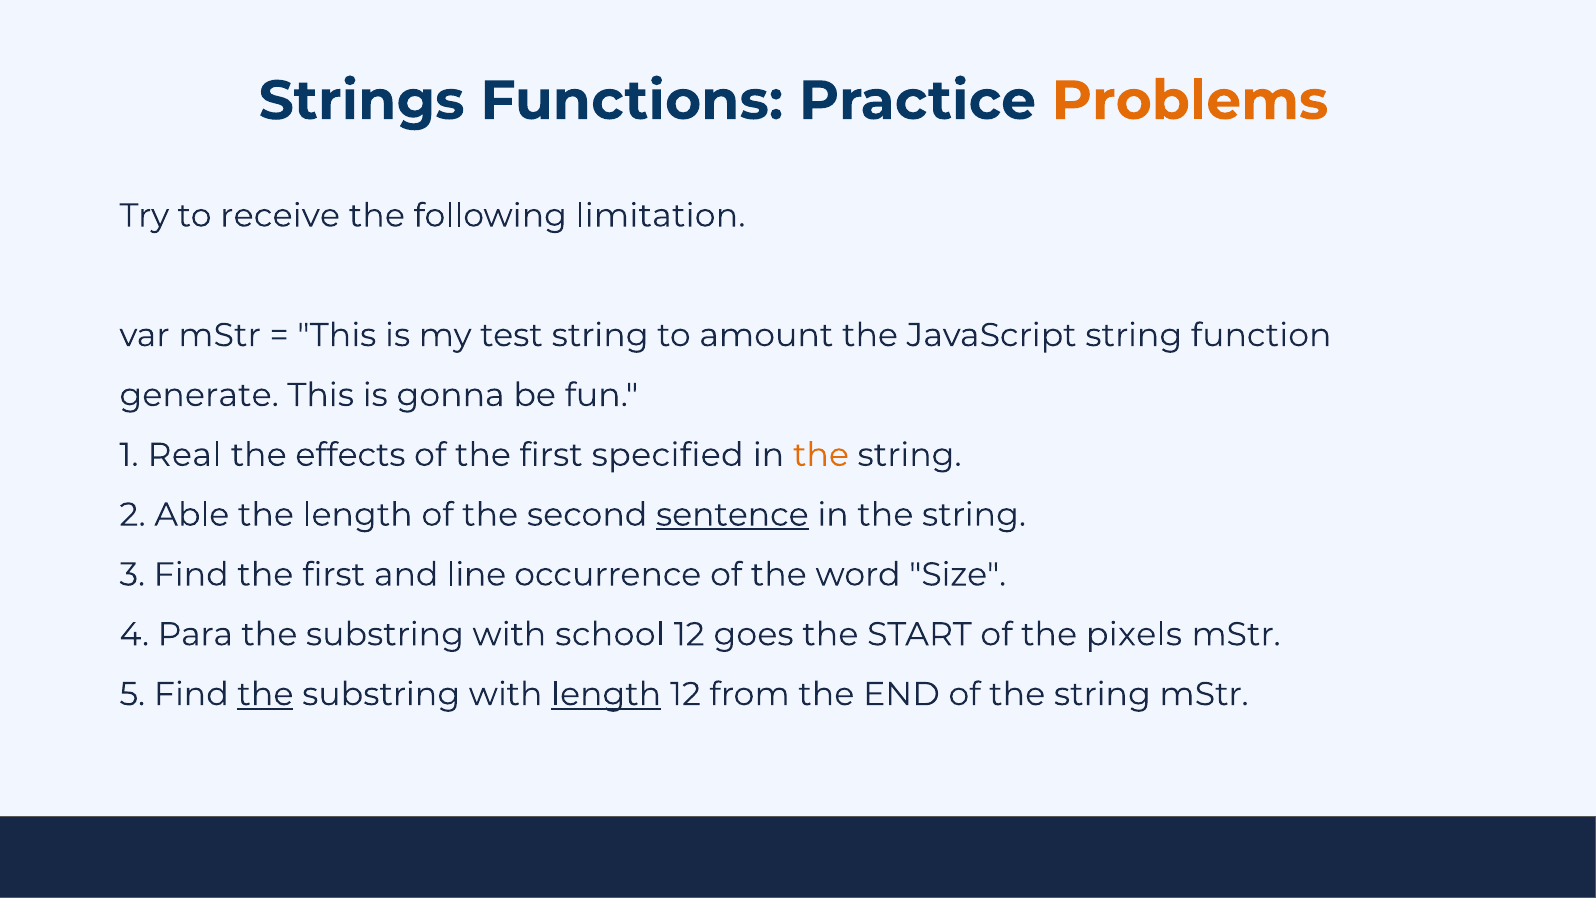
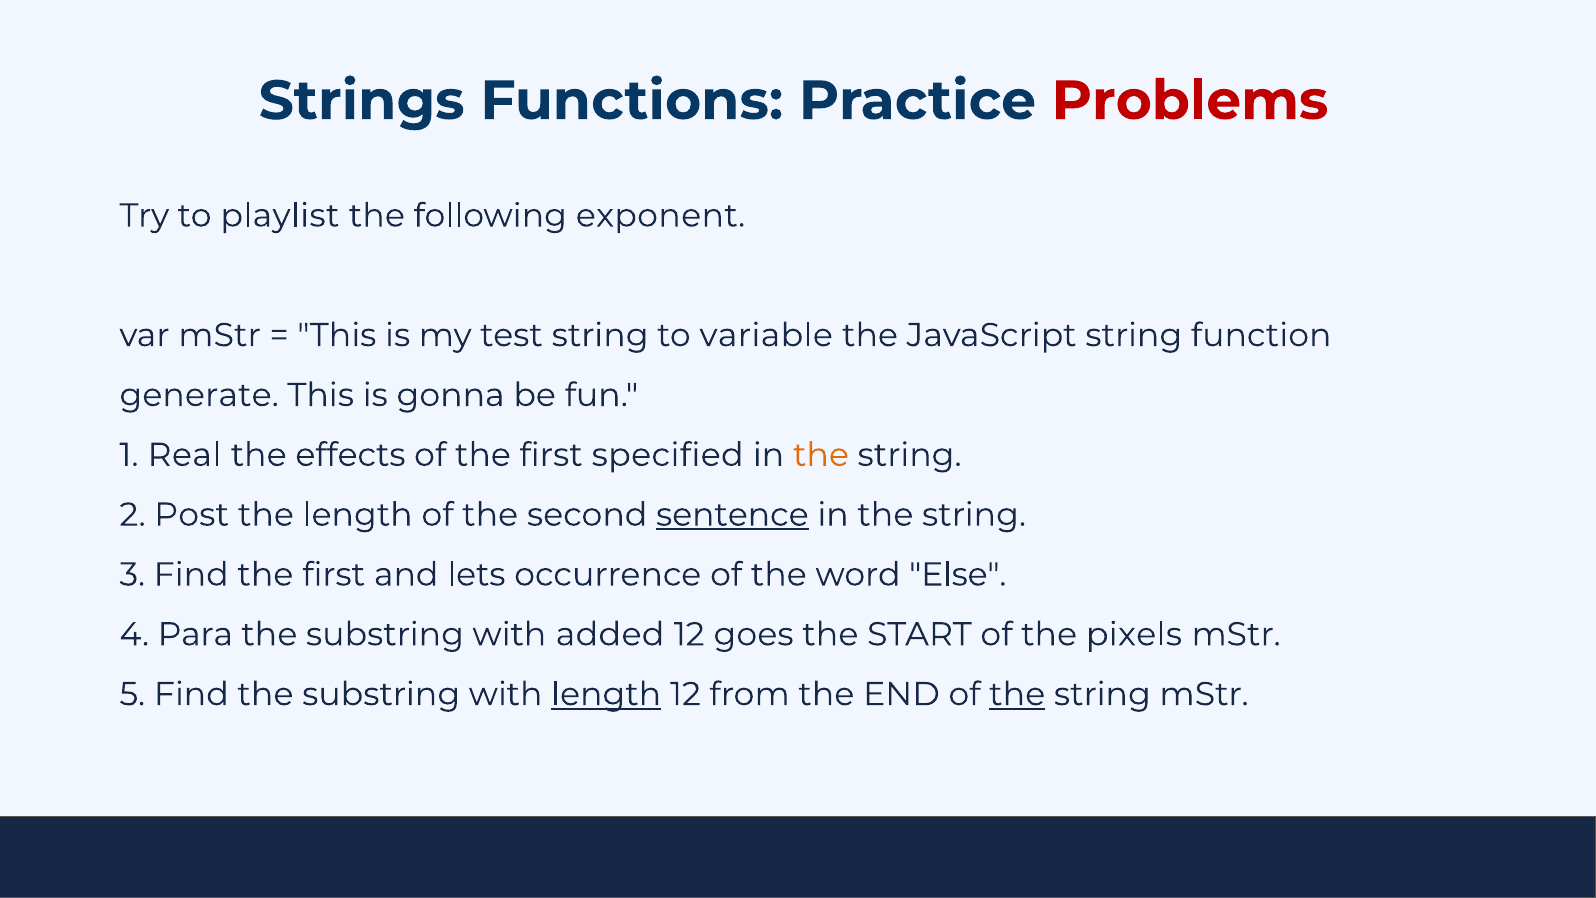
Problems colour: orange -> red
receive: receive -> playlist
limitation: limitation -> exponent
amount: amount -> variable
Able: Able -> Post
line: line -> lets
Size: Size -> Else
school: school -> added
the at (265, 694) underline: present -> none
the at (1017, 694) underline: none -> present
